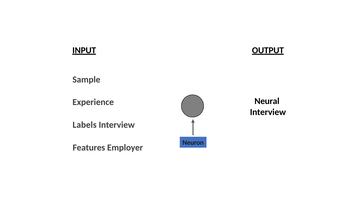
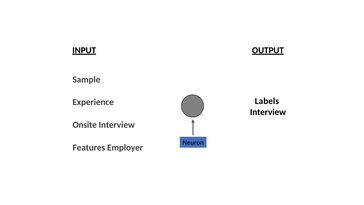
Neural: Neural -> Labels
Labels: Labels -> Onsite
